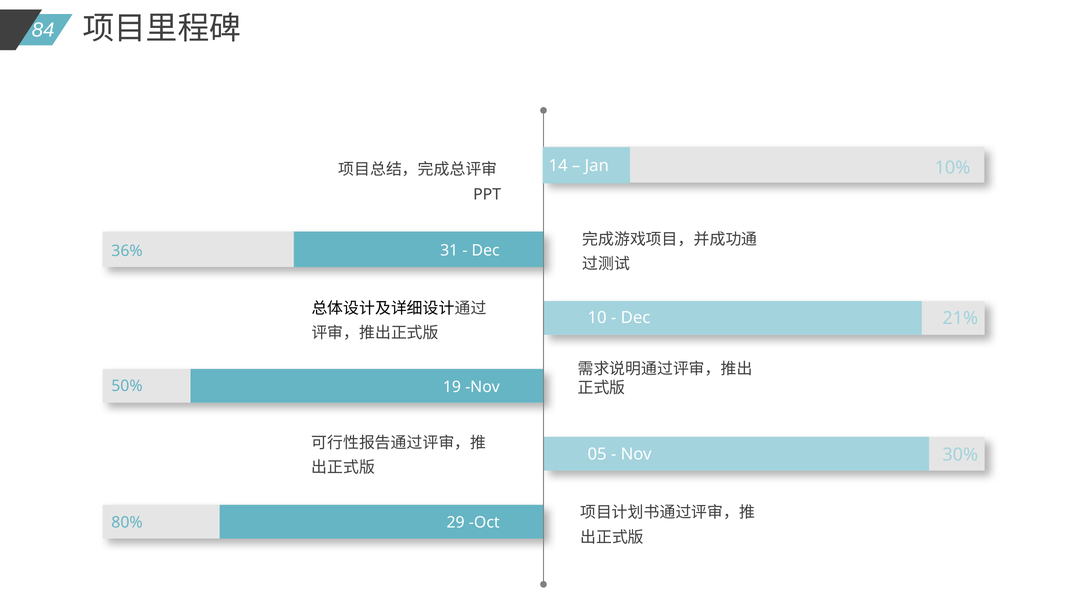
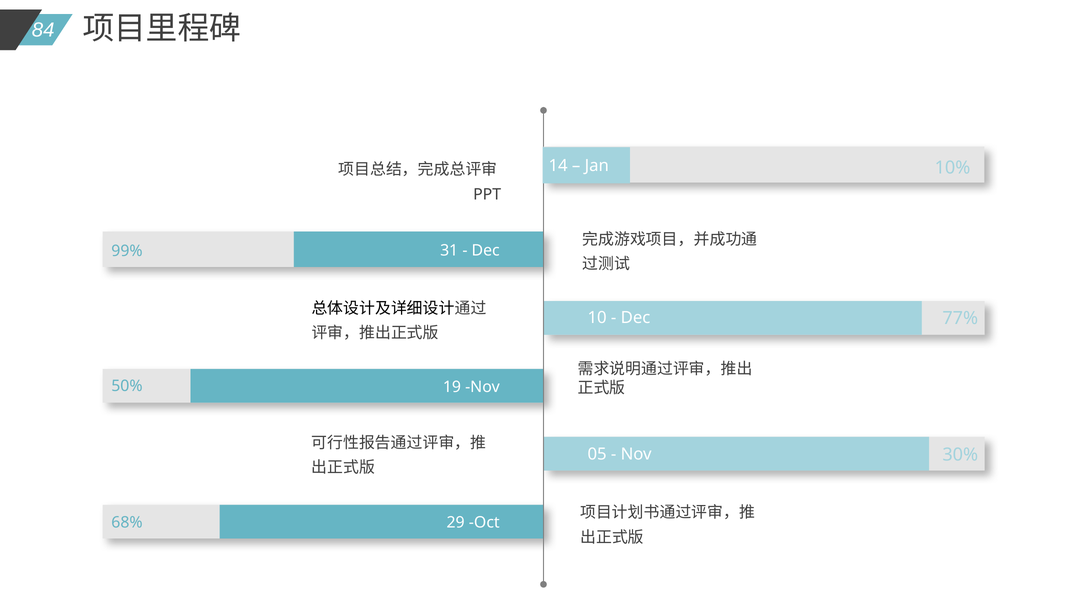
36%: 36% -> 99%
21%: 21% -> 77%
80%: 80% -> 68%
